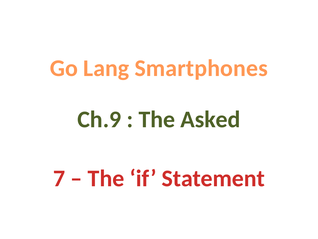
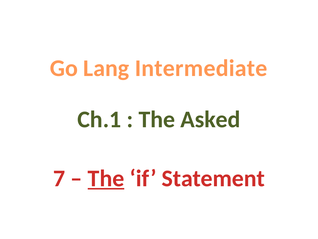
Smartphones: Smartphones -> Intermediate
Ch.9: Ch.9 -> Ch.1
The at (106, 178) underline: none -> present
